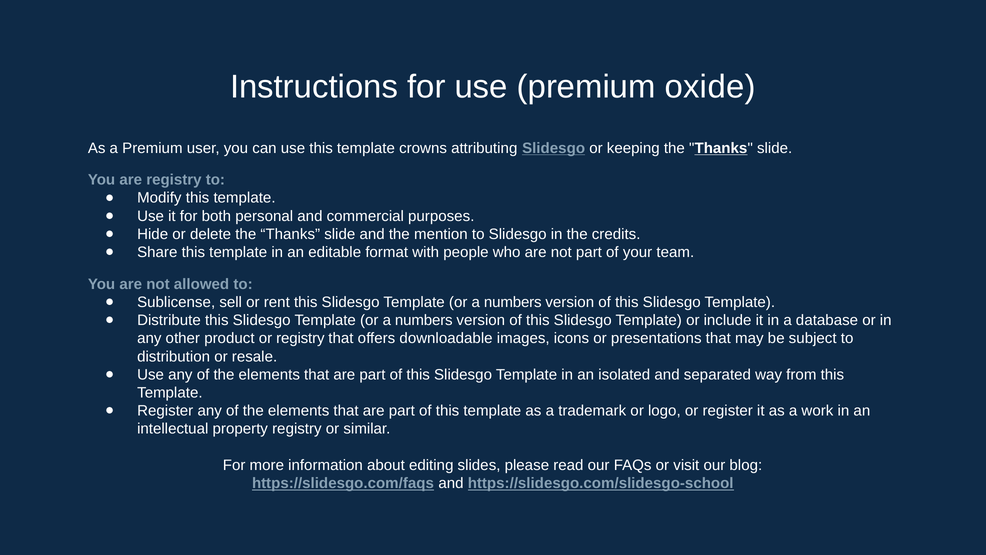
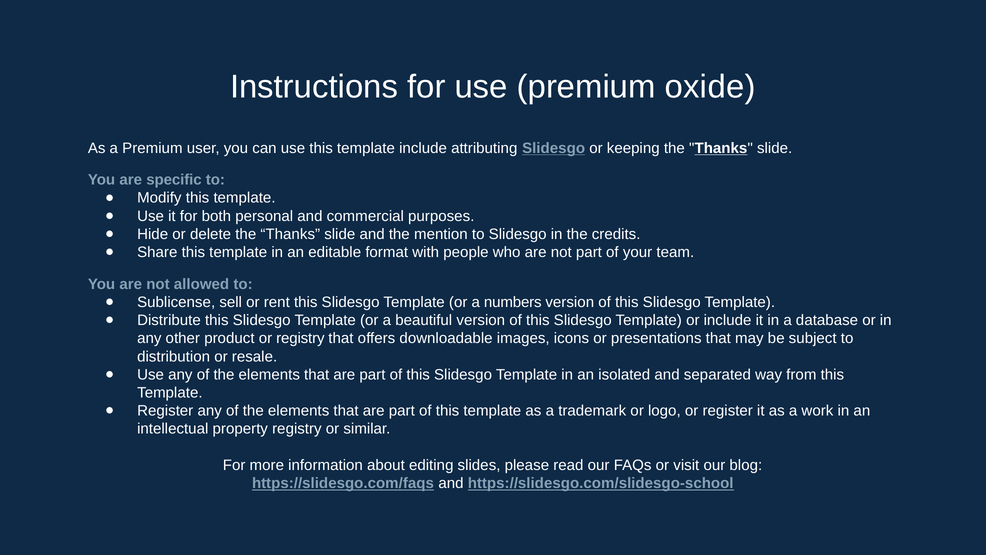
template crowns: crowns -> include
are registry: registry -> specific
numbers at (424, 320): numbers -> beautiful
